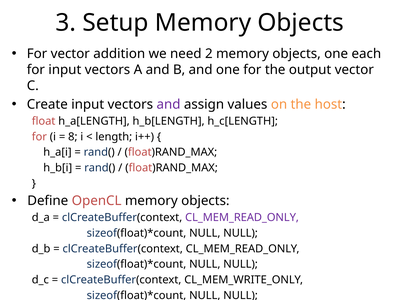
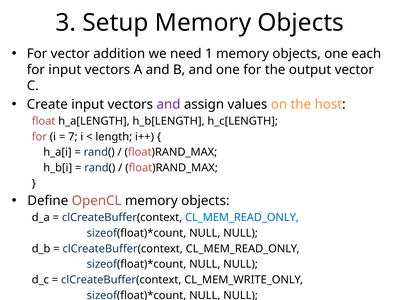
2: 2 -> 1
8: 8 -> 7
CL_MEM_READ_ONLY at (242, 218) colour: purple -> blue
